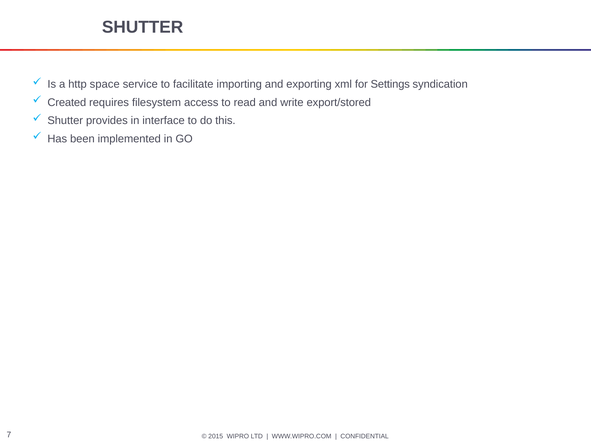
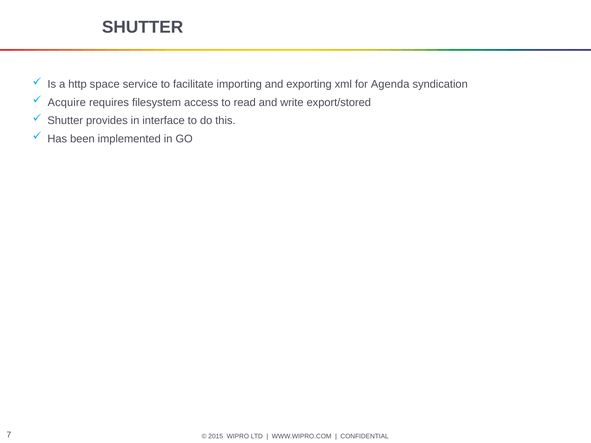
Settings: Settings -> Agenda
Created: Created -> Acquire
